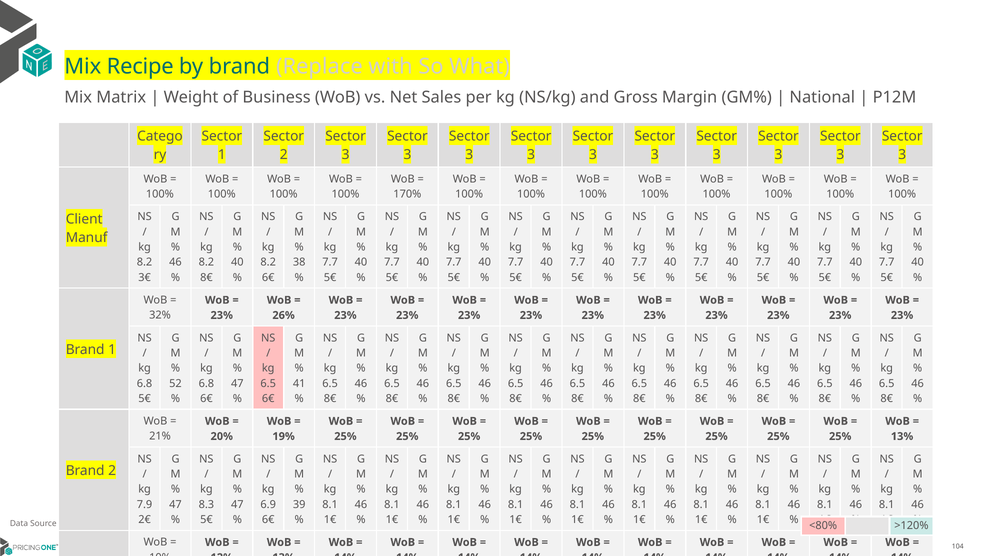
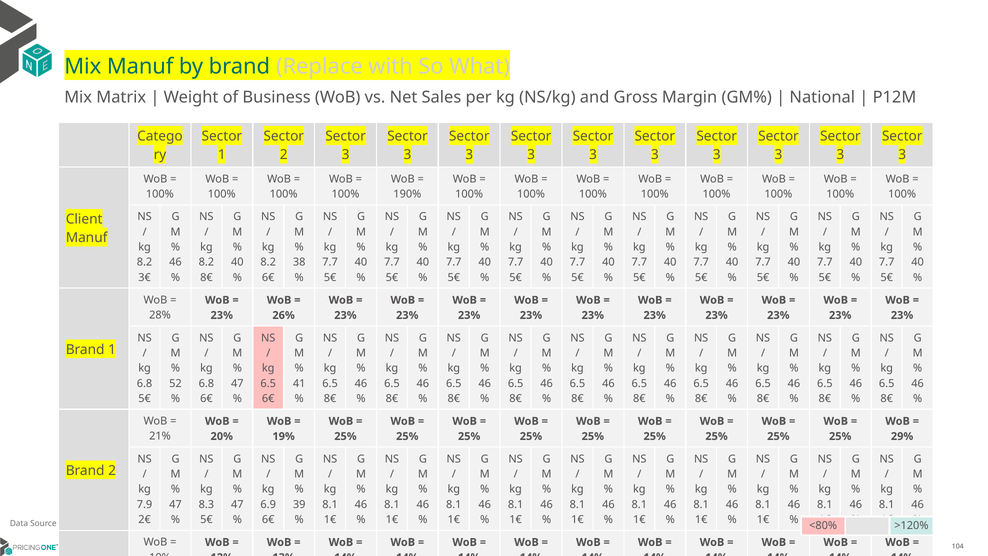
Mix Recipe: Recipe -> Manuf
170%: 170% -> 190%
32%: 32% -> 28%
13% at (902, 436): 13% -> 29%
